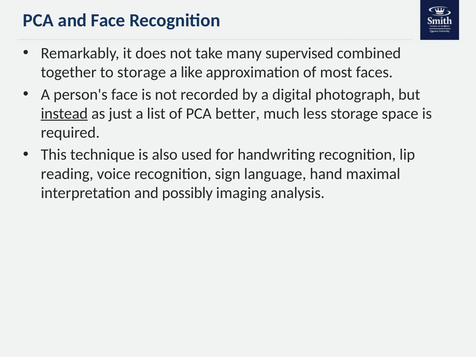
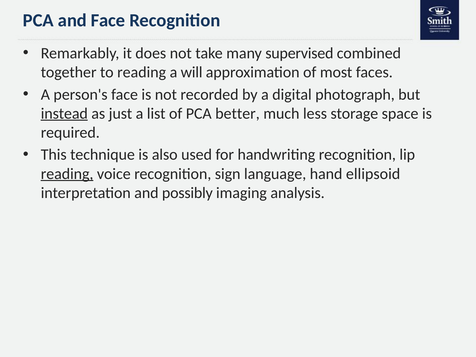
to storage: storage -> reading
like: like -> will
reading at (67, 174) underline: none -> present
maximal: maximal -> ellipsoid
